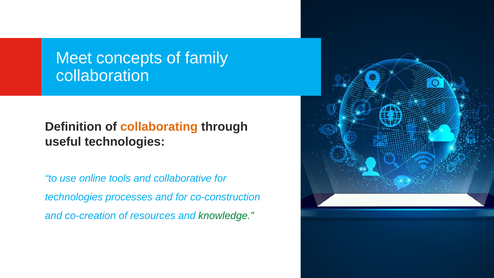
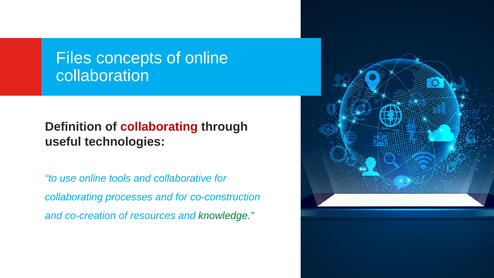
Meet: Meet -> Files
of family: family -> online
collaborating at (159, 127) colour: orange -> red
technologies at (74, 197): technologies -> collaborating
